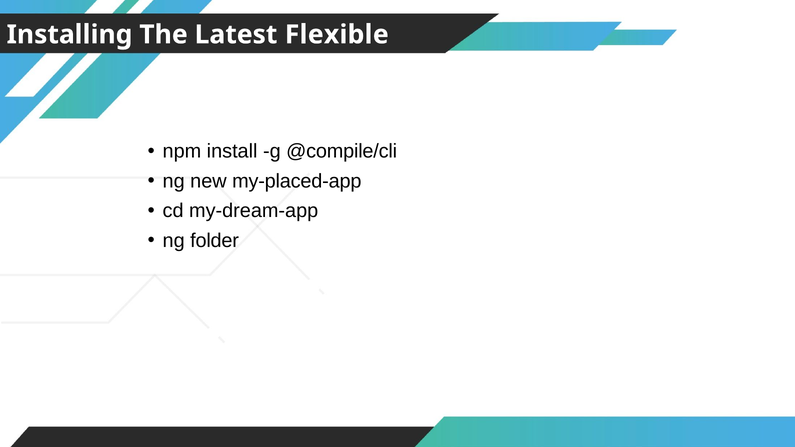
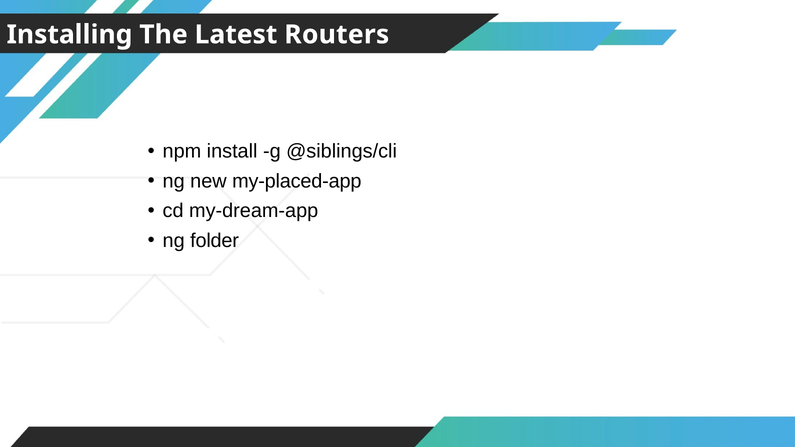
Flexible: Flexible -> Routers
@compile/cli: @compile/cli -> @siblings/cli
